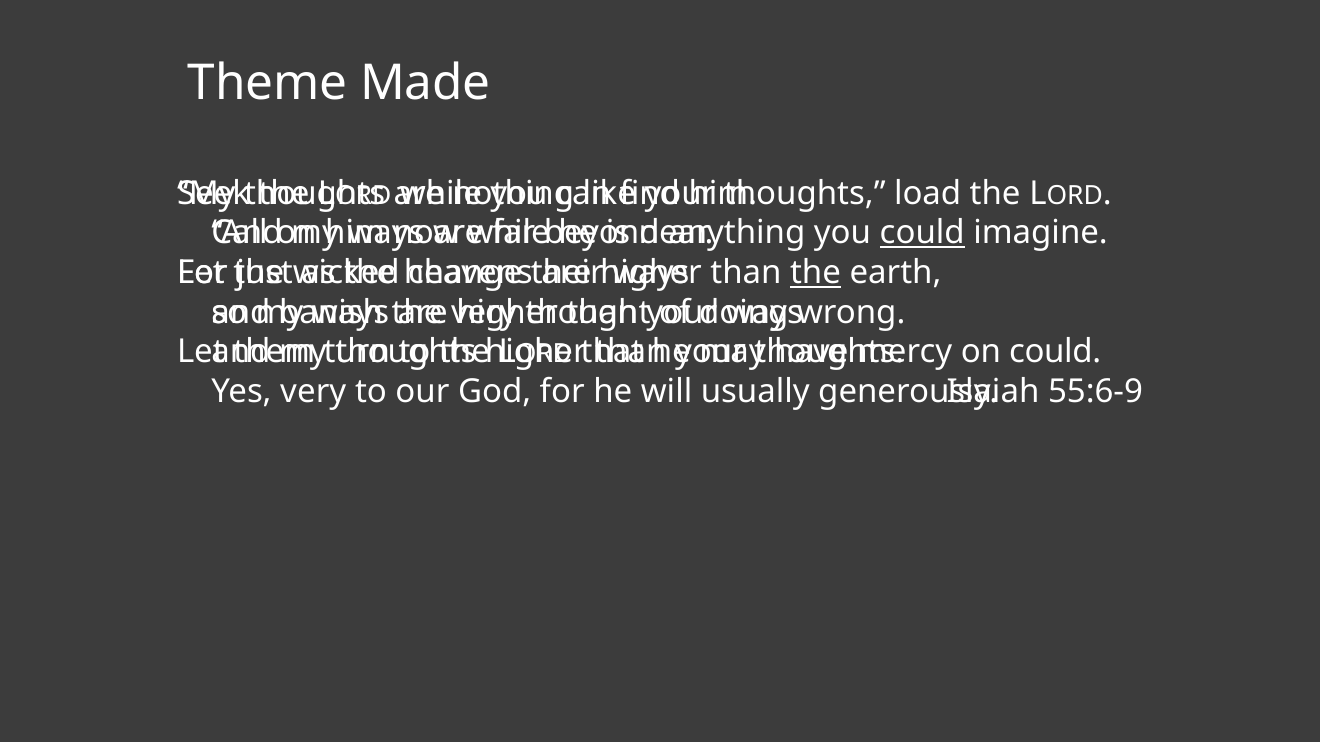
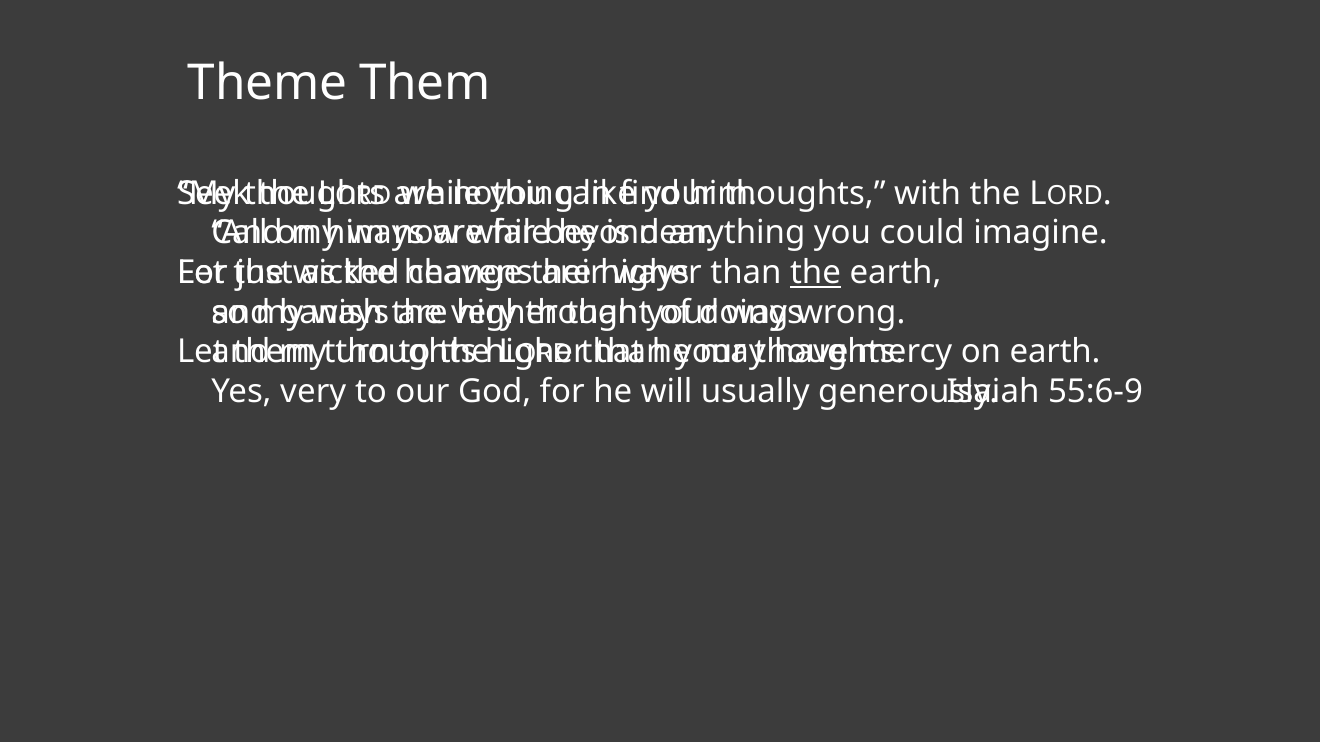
Theme Made: Made -> Them
load: load -> with
could at (922, 233) underline: present -> none
on could: could -> earth
